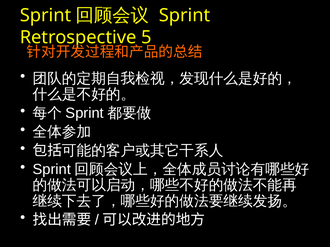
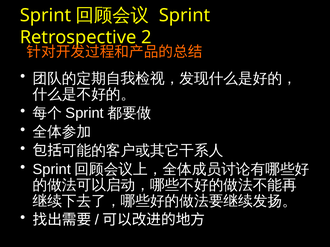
5: 5 -> 2
